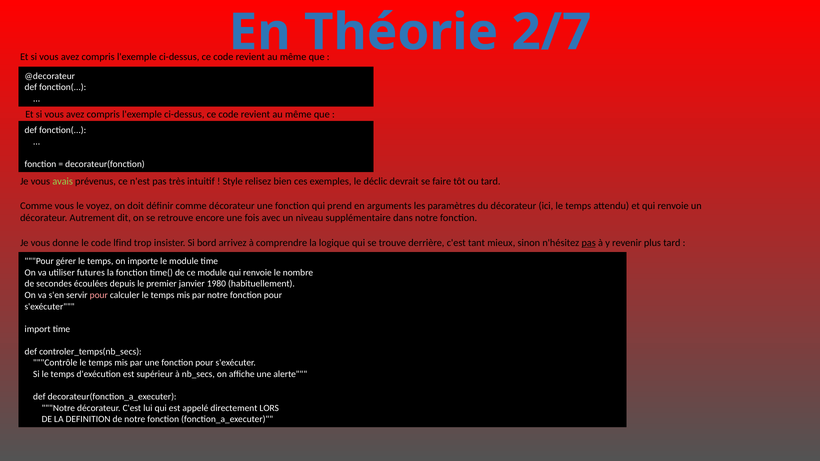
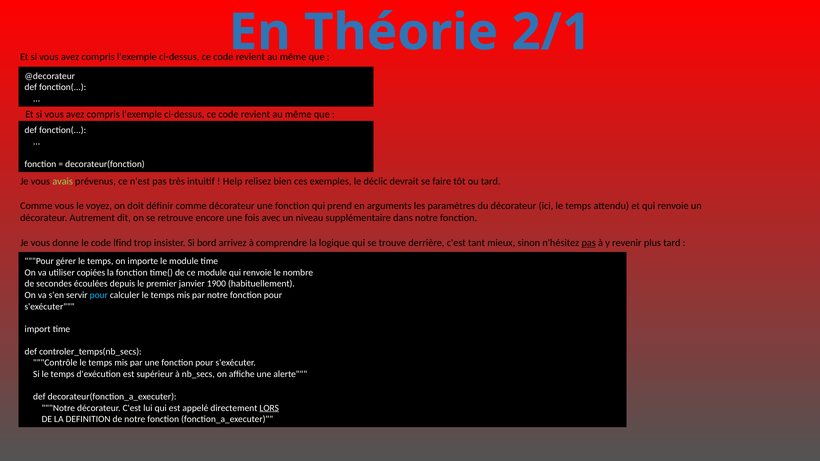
2/7: 2/7 -> 2/1
Style: Style -> Help
futures: futures -> copiées
1980: 1980 -> 1900
pour at (99, 295) colour: pink -> light blue
LORS underline: none -> present
